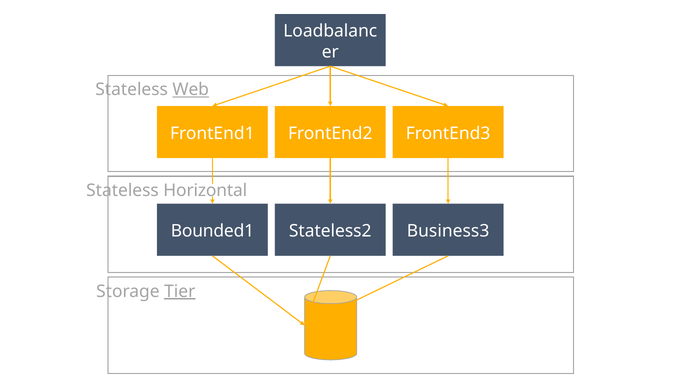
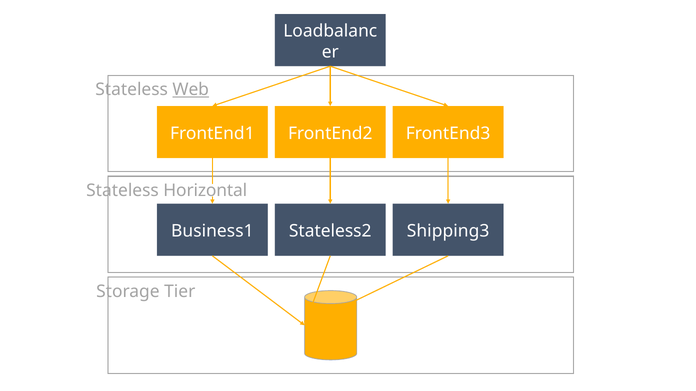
Bounded1: Bounded1 -> Business1
Business3: Business3 -> Shipping3
Tier underline: present -> none
